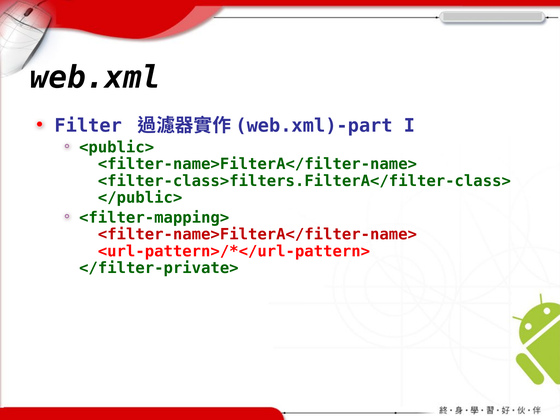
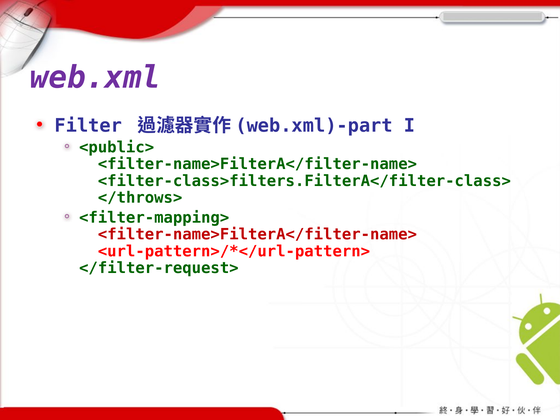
web.xml colour: black -> purple
</public>: </public> -> </throws>
</filter-private>: </filter-private> -> </filter-request>
